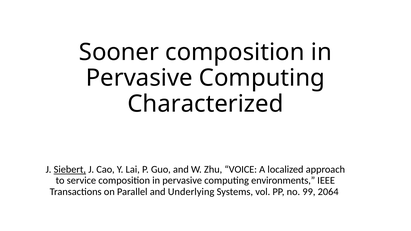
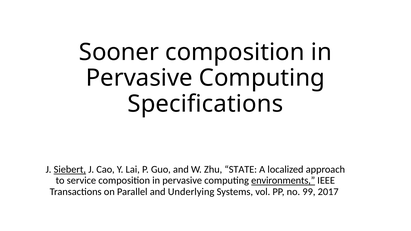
Characterized: Characterized -> Specifications
VOICE: VOICE -> STATE
environments underline: none -> present
2064: 2064 -> 2017
